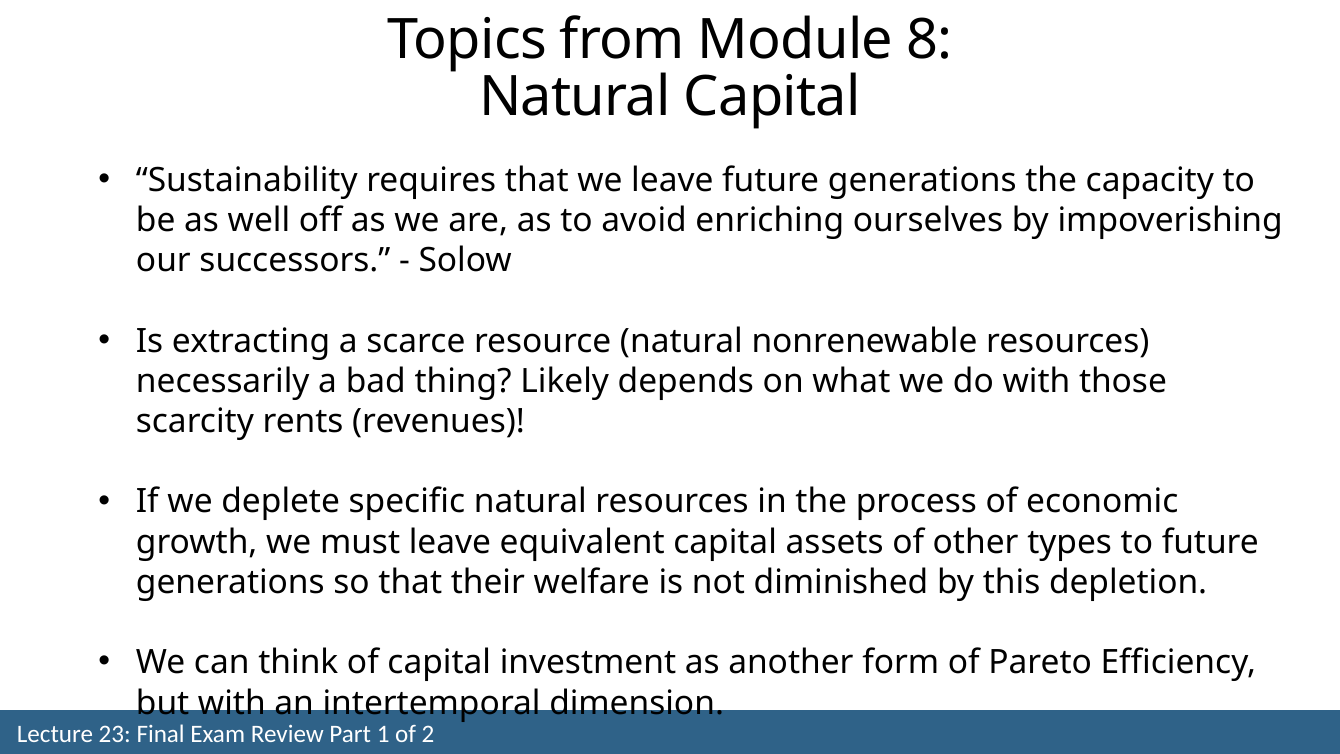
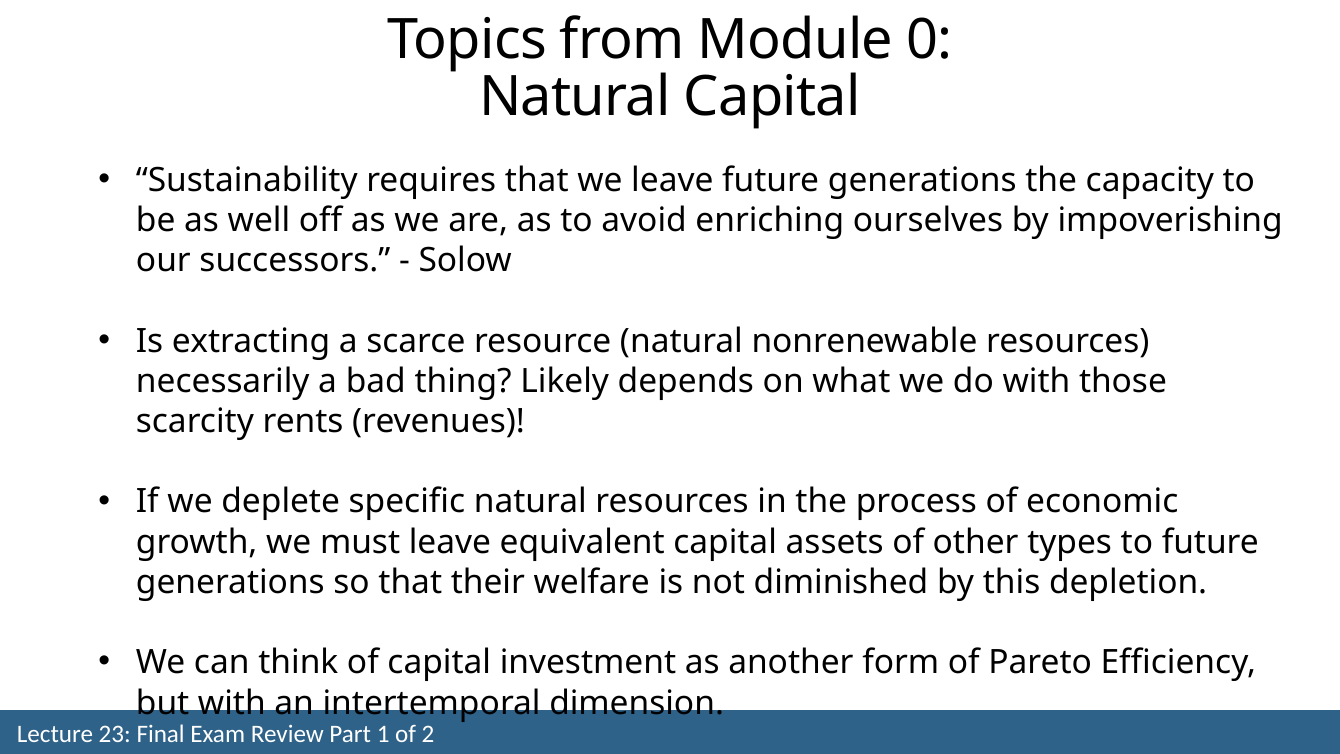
8: 8 -> 0
